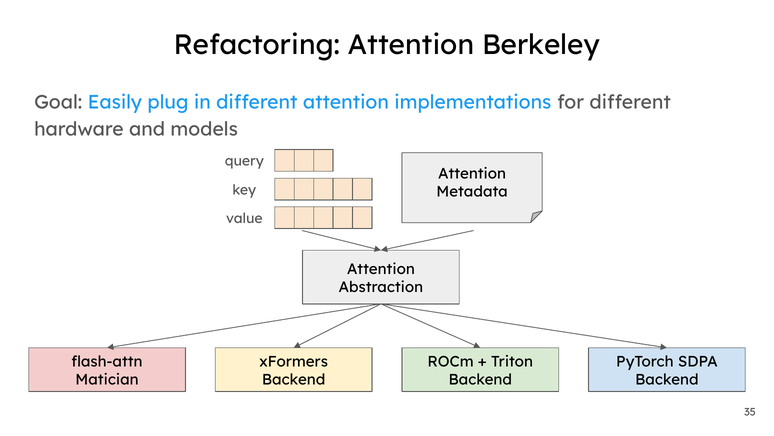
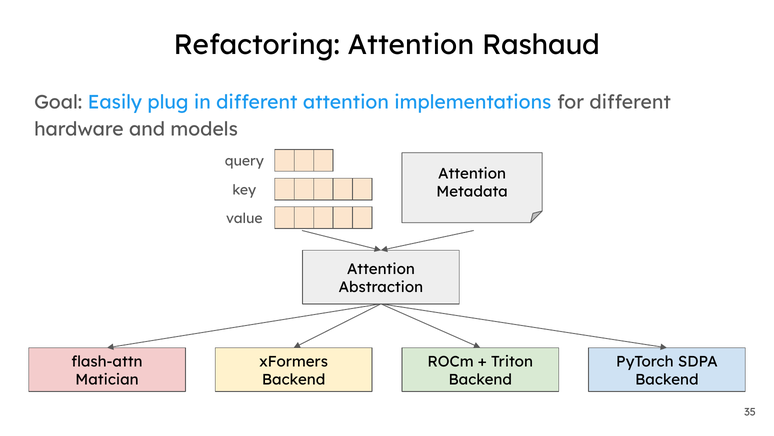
Berkeley: Berkeley -> Rashaud
